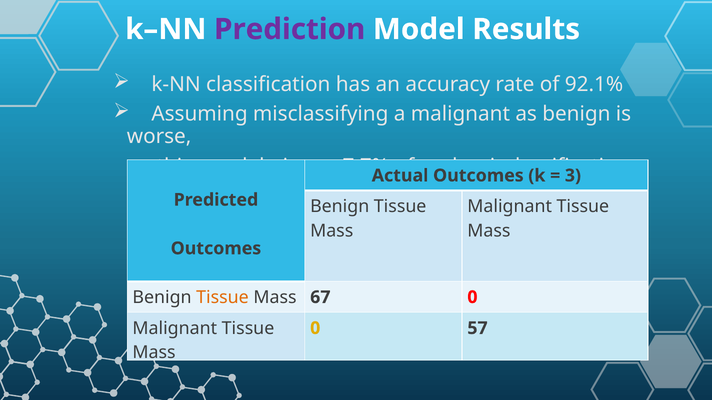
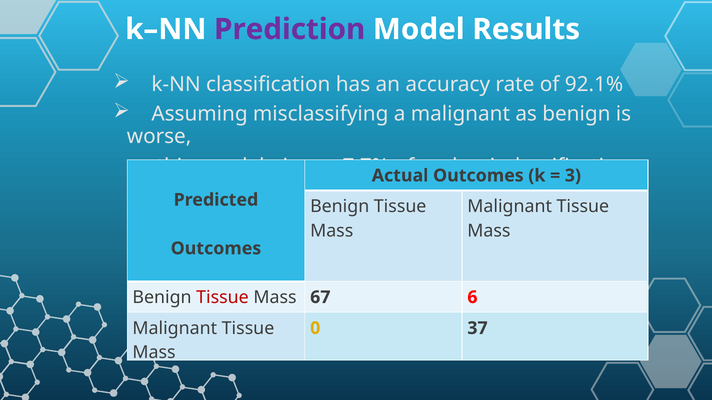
Tissue at (222, 298) colour: orange -> red
67 0: 0 -> 6
57: 57 -> 37
